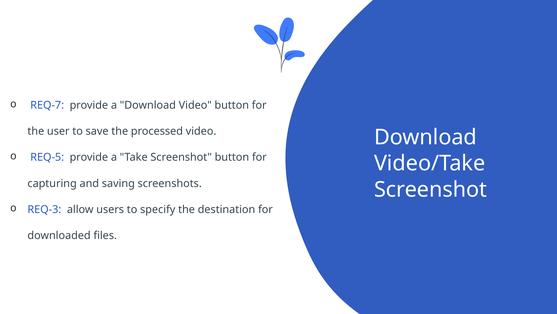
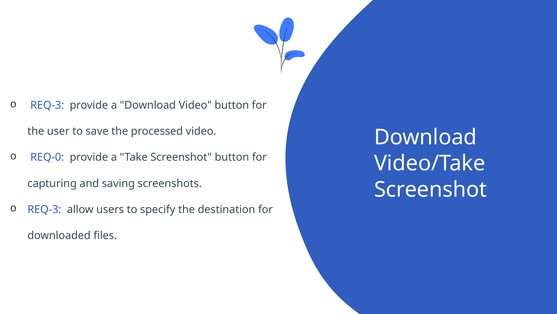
REQ-7 at (47, 105): REQ-7 -> REQ-3
REQ-5: REQ-5 -> REQ-0
